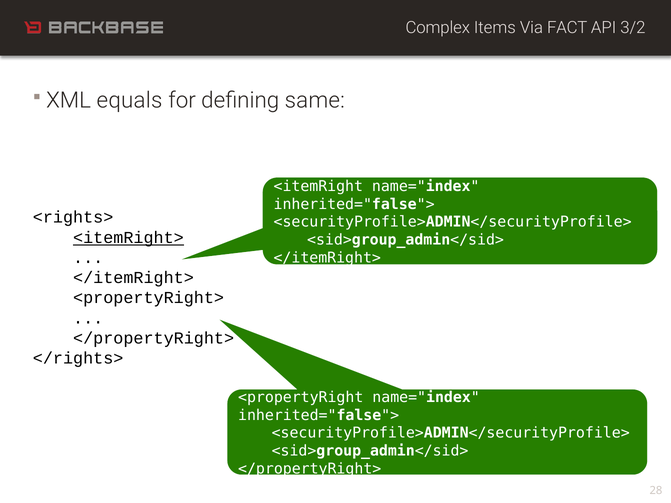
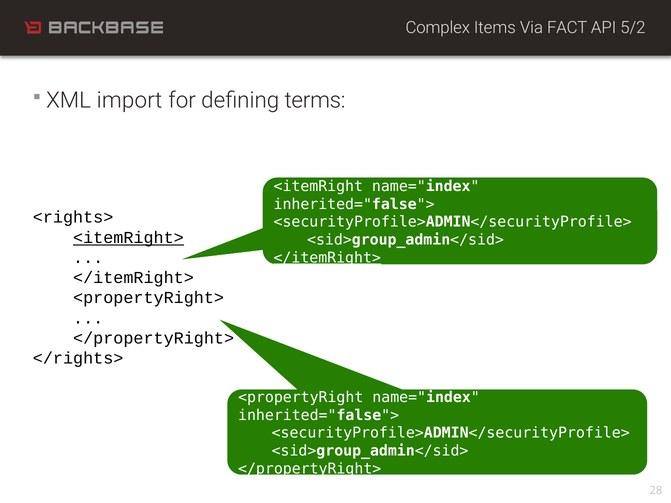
3/2: 3/2 -> 5/2
equals: equals -> import
same: same -> terms
</itemRight> at (327, 258) underline: none -> present
